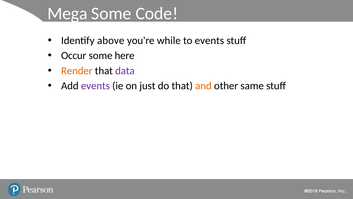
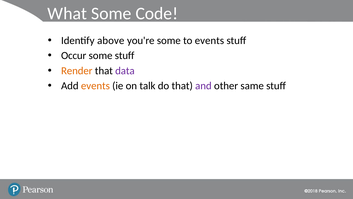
Mega: Mega -> What
you're while: while -> some
some here: here -> stuff
events at (95, 86) colour: purple -> orange
just: just -> talk
and colour: orange -> purple
